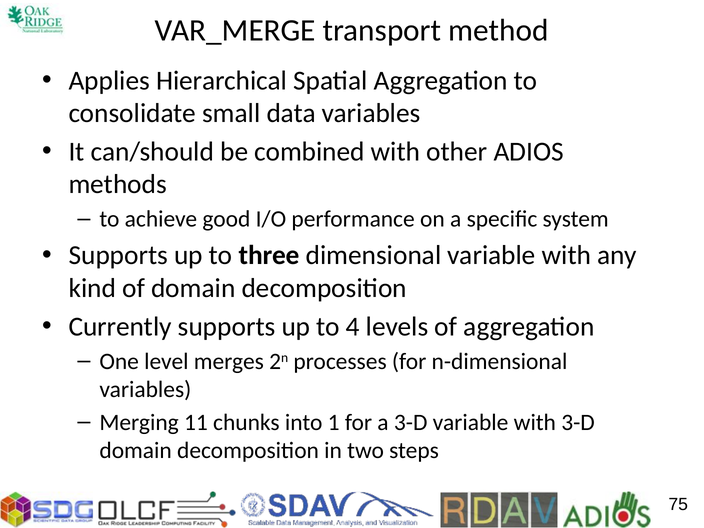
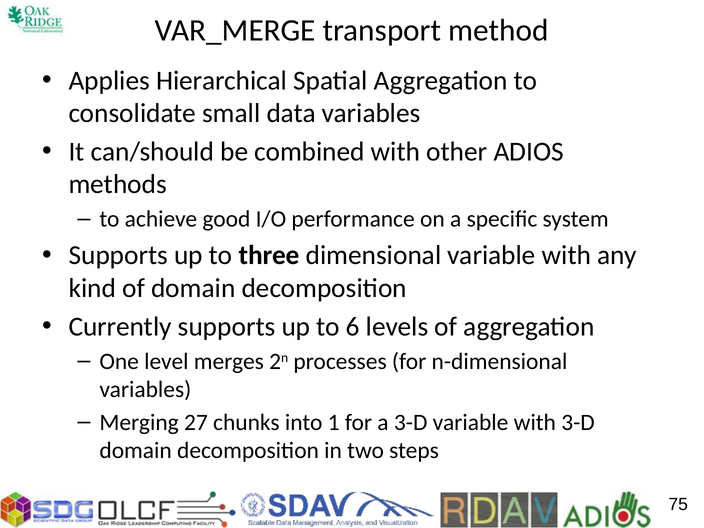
4: 4 -> 6
11: 11 -> 27
